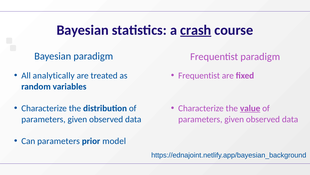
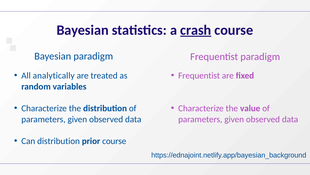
value underline: present -> none
Can parameters: parameters -> distribution
prior model: model -> course
